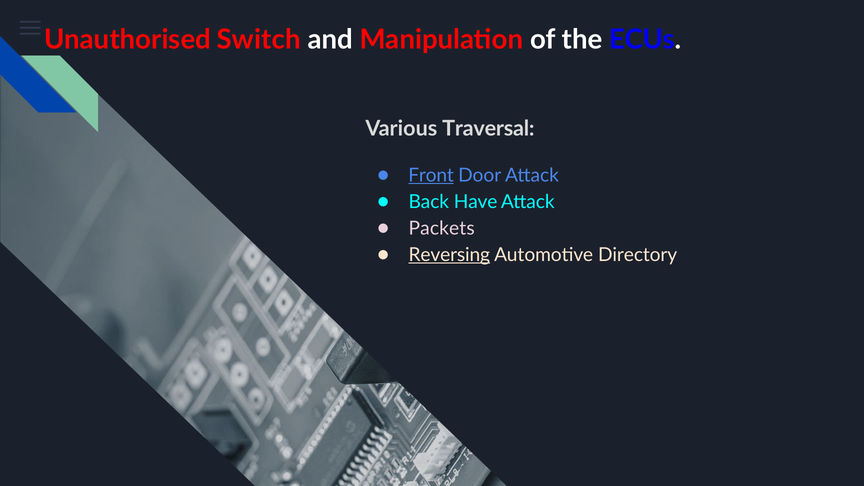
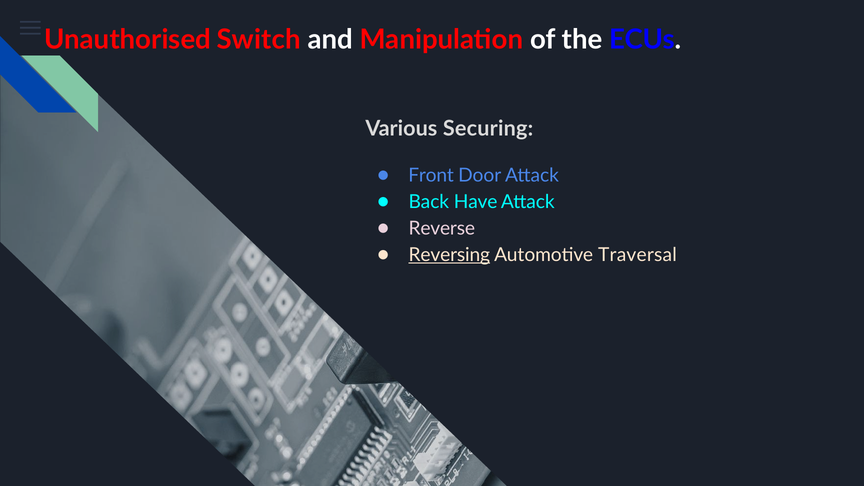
Traversal: Traversal -> Securing
Front underline: present -> none
Packets: Packets -> Reverse
Directory: Directory -> Traversal
